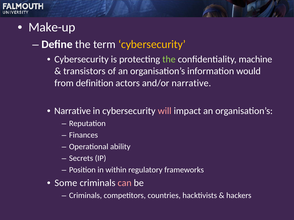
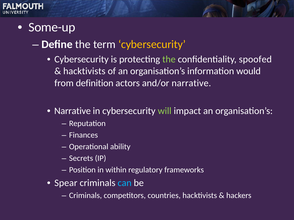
Make-up: Make-up -> Some-up
machine: machine -> spoofed
transistors at (84, 71): transistors -> hacktivists
will colour: pink -> light green
Some: Some -> Spear
can colour: pink -> light blue
